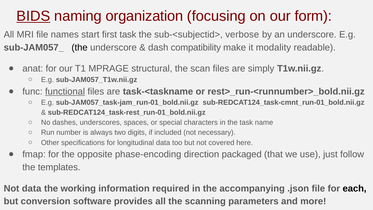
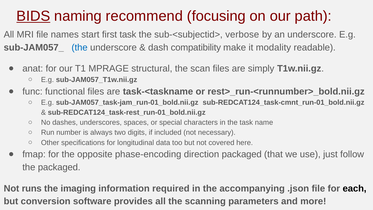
organization: organization -> recommend
form: form -> path
the at (80, 47) colour: black -> blue
functional underline: present -> none
the templates: templates -> packaged
Not data: data -> runs
working: working -> imaging
